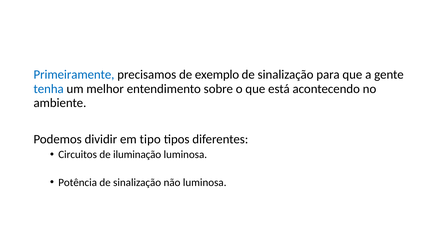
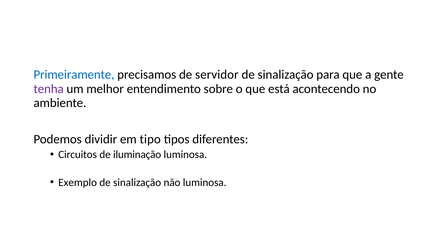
exemplo: exemplo -> servidor
tenha colour: blue -> purple
Potência: Potência -> Exemplo
